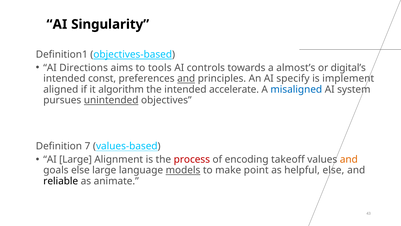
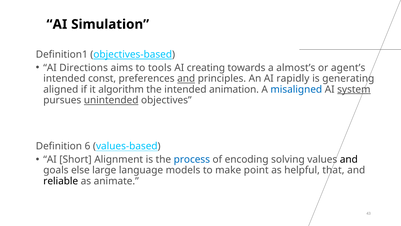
Singularity: Singularity -> Simulation
controls: controls -> creating
digital’s: digital’s -> agent’s
specify: specify -> rapidly
implement: implement -> generating
accelerate: accelerate -> animation
system underline: none -> present
7: 7 -> 6
AI Large: Large -> Short
process colour: red -> blue
takeoff: takeoff -> solving
and at (349, 159) colour: orange -> black
models underline: present -> none
helpful else: else -> that
